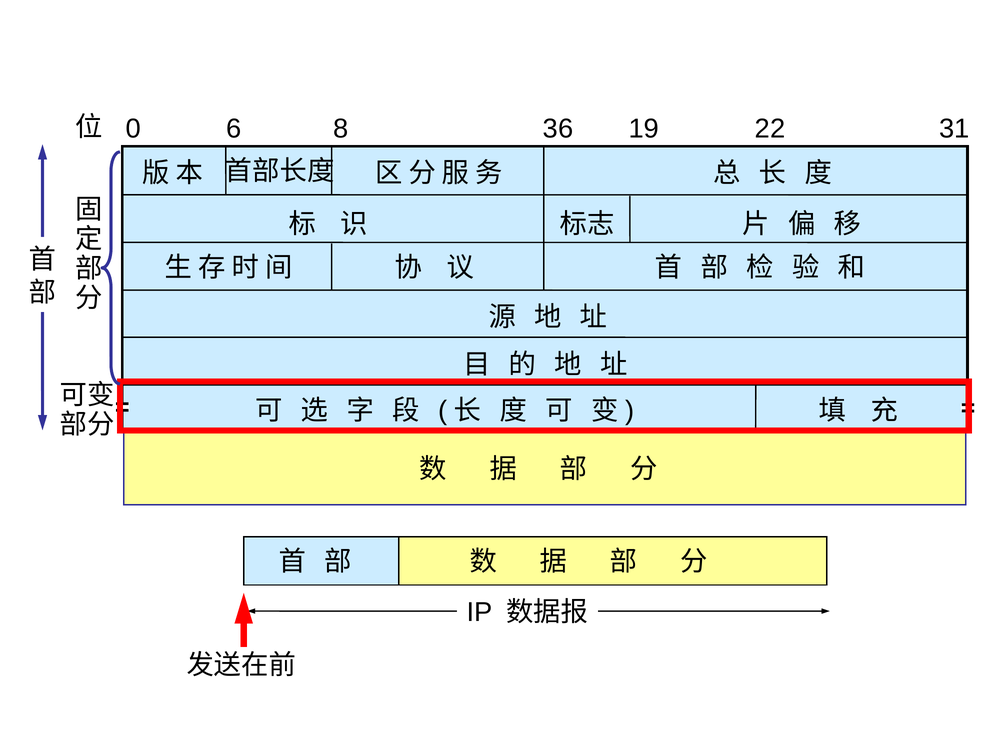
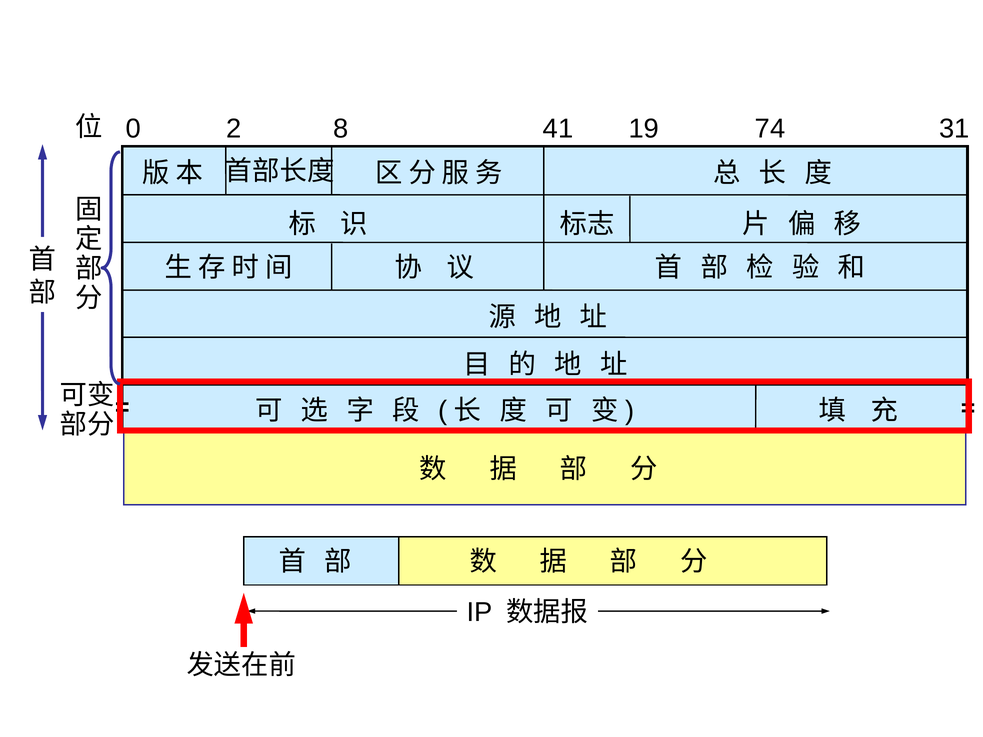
6: 6 -> 2
36: 36 -> 41
22: 22 -> 74
